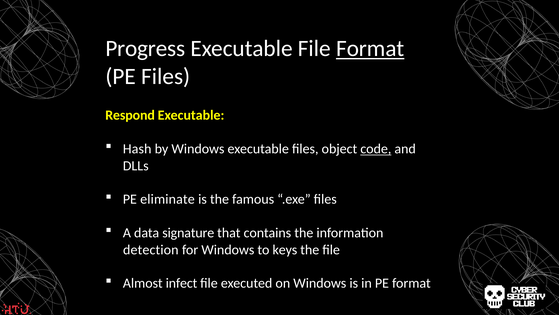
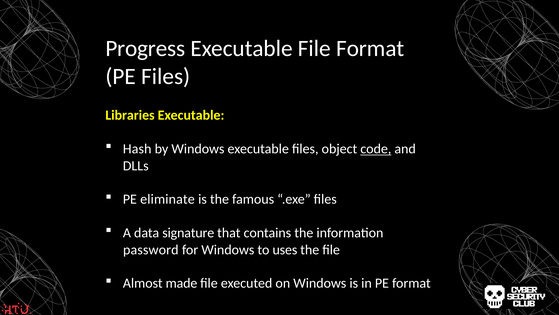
Format at (370, 48) underline: present -> none
Respond: Respond -> Libraries
detection: detection -> password
keys: keys -> uses
infect: infect -> made
